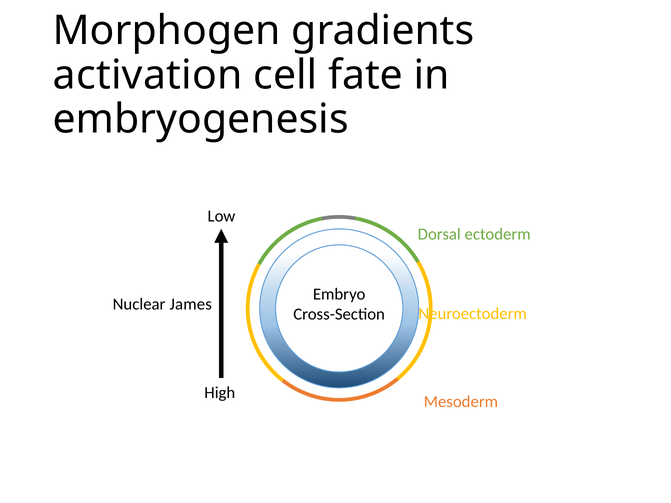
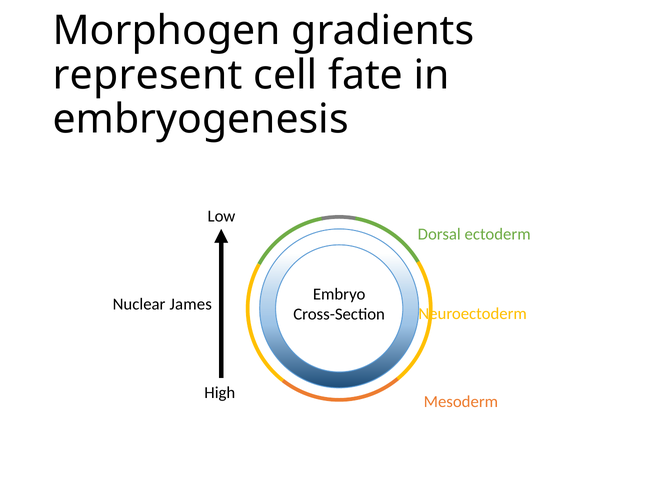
activation: activation -> represent
